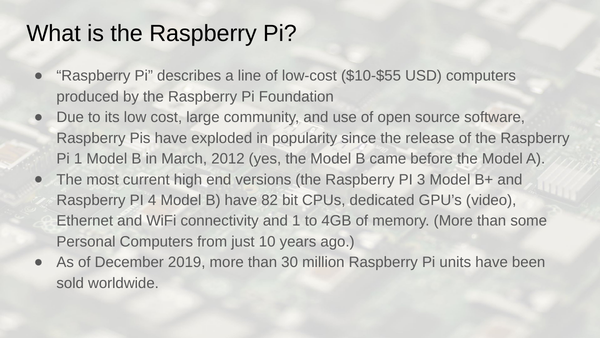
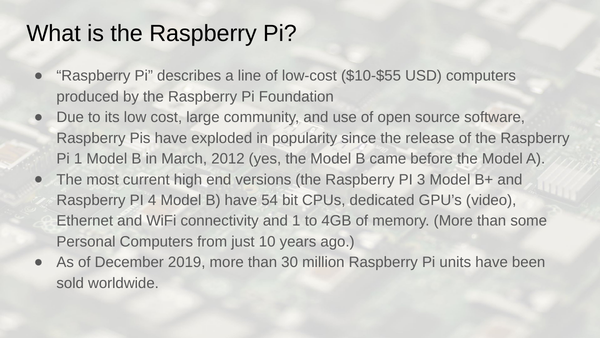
82: 82 -> 54
